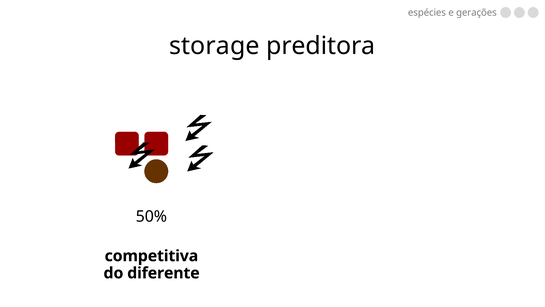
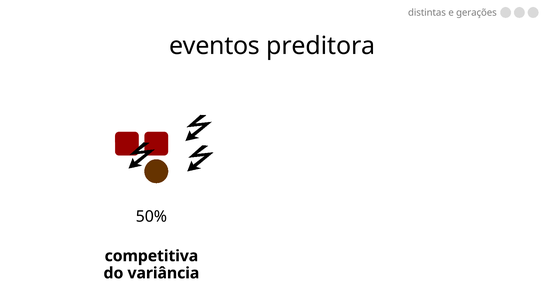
espécies: espécies -> distintas
storage: storage -> eventos
diferente: diferente -> variância
